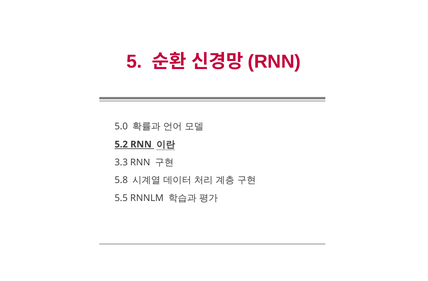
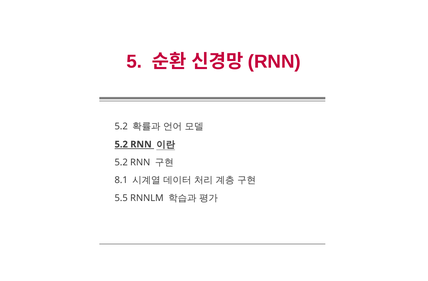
5.0 at (121, 127): 5.0 -> 5.2
3.3 at (121, 162): 3.3 -> 5.2
5.8: 5.8 -> 8.1
